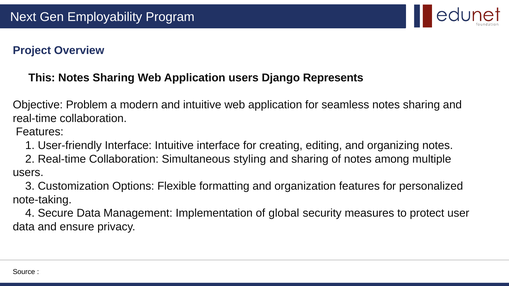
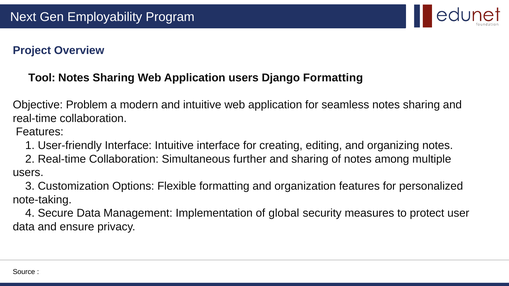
This: This -> Tool
Django Represents: Represents -> Formatting
styling: styling -> further
